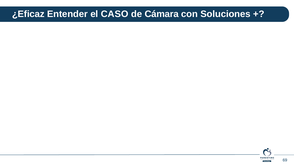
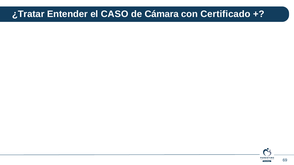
¿Eficaz: ¿Eficaz -> ¿Tratar
Soluciones: Soluciones -> Certificado
